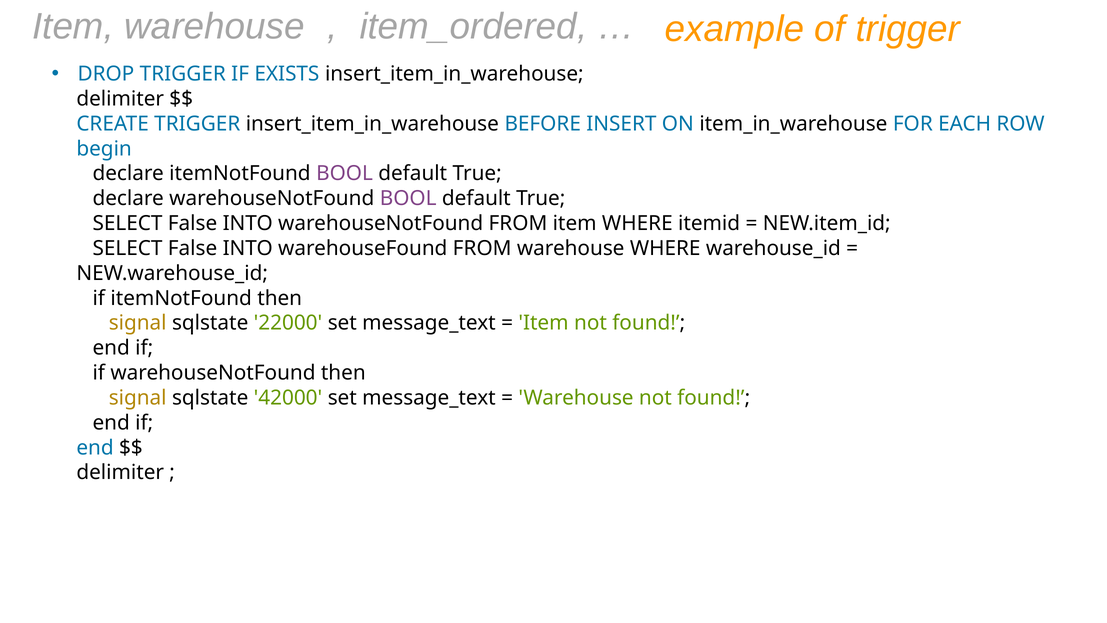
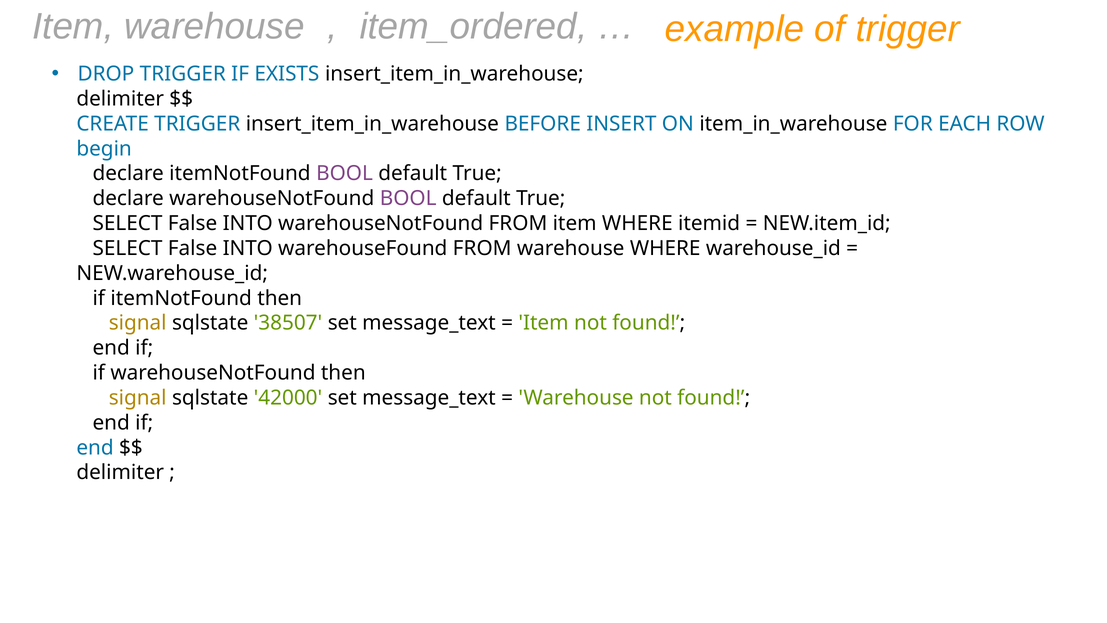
22000: 22000 -> 38507
